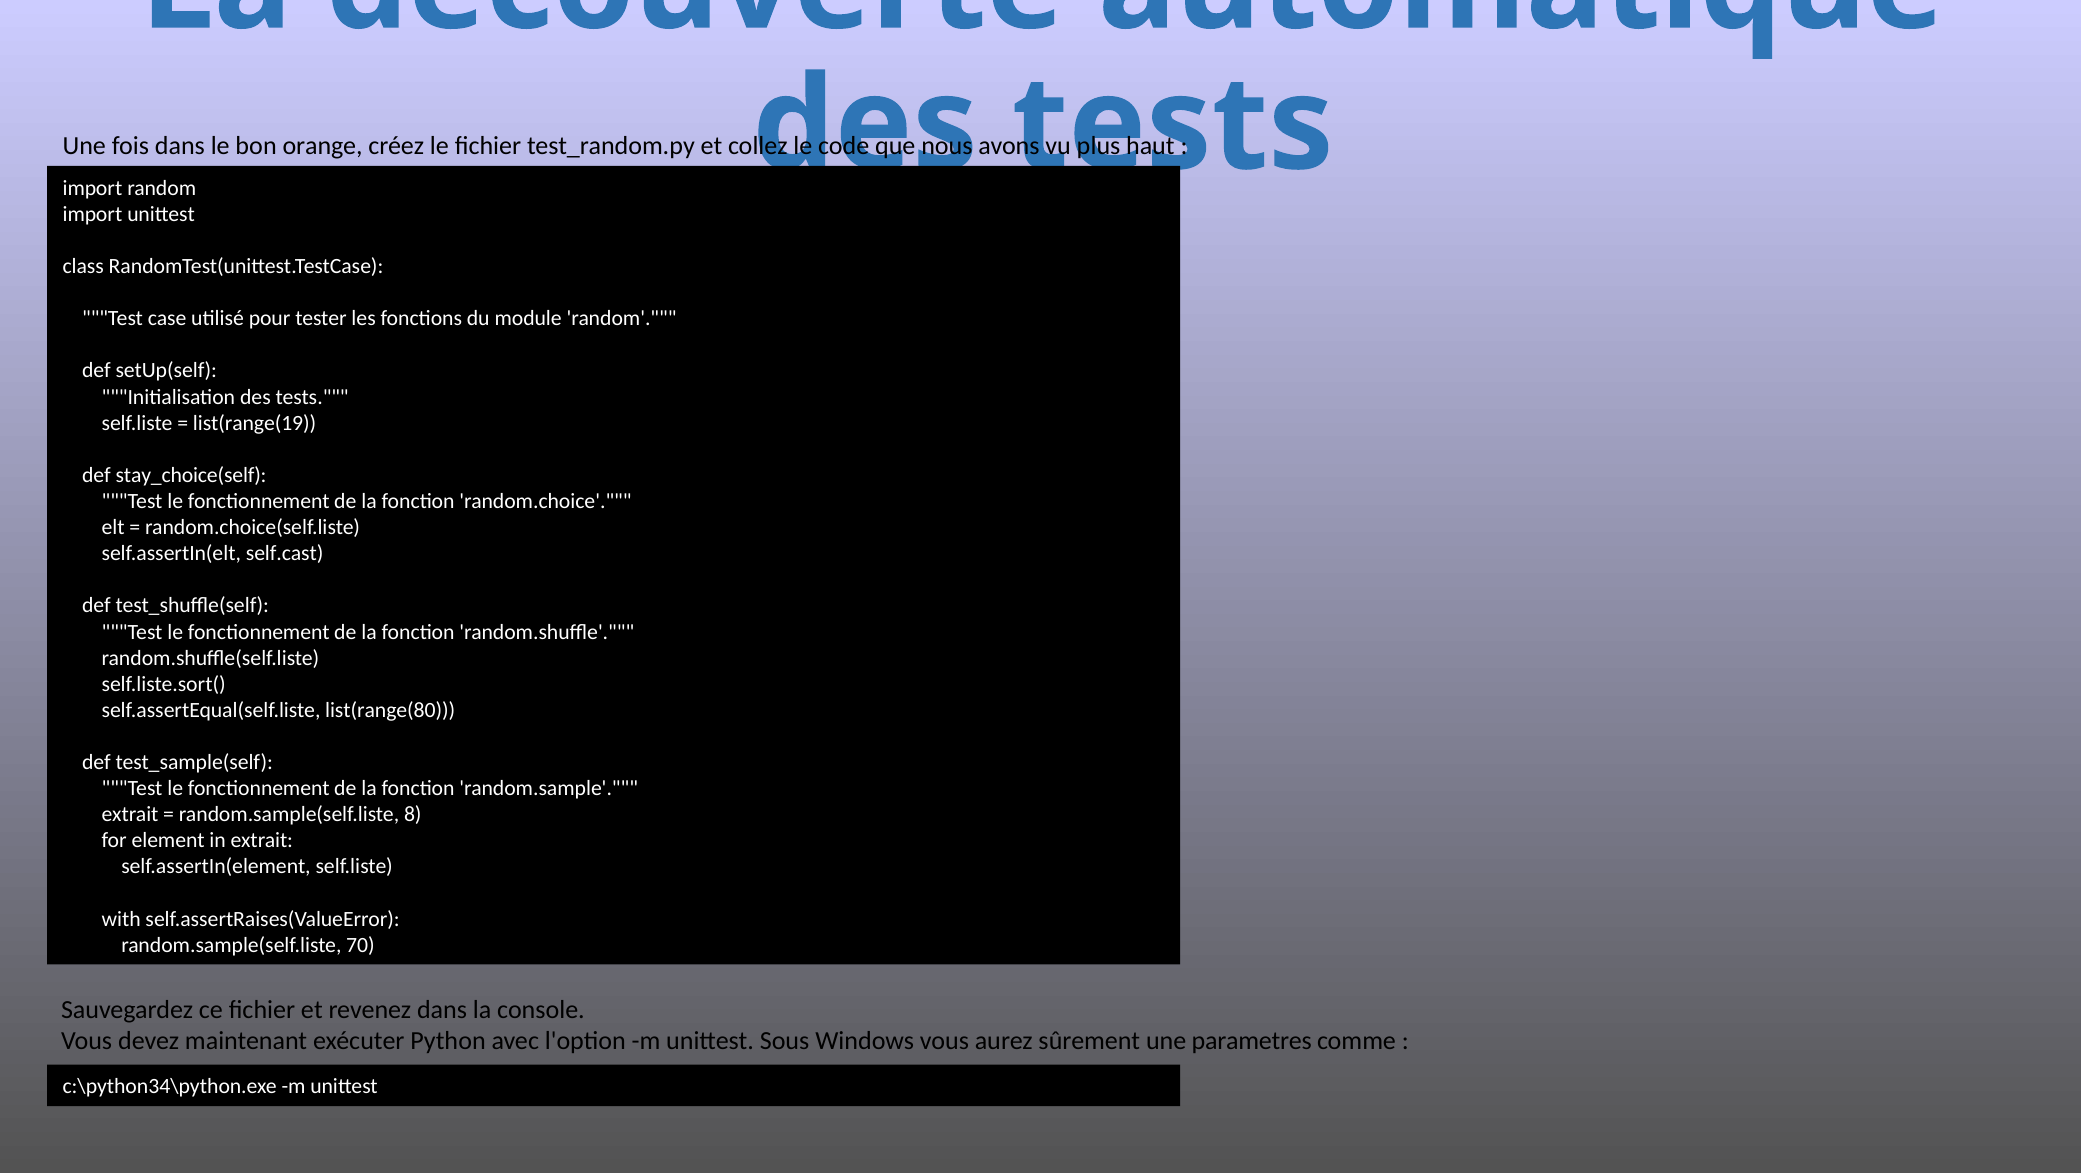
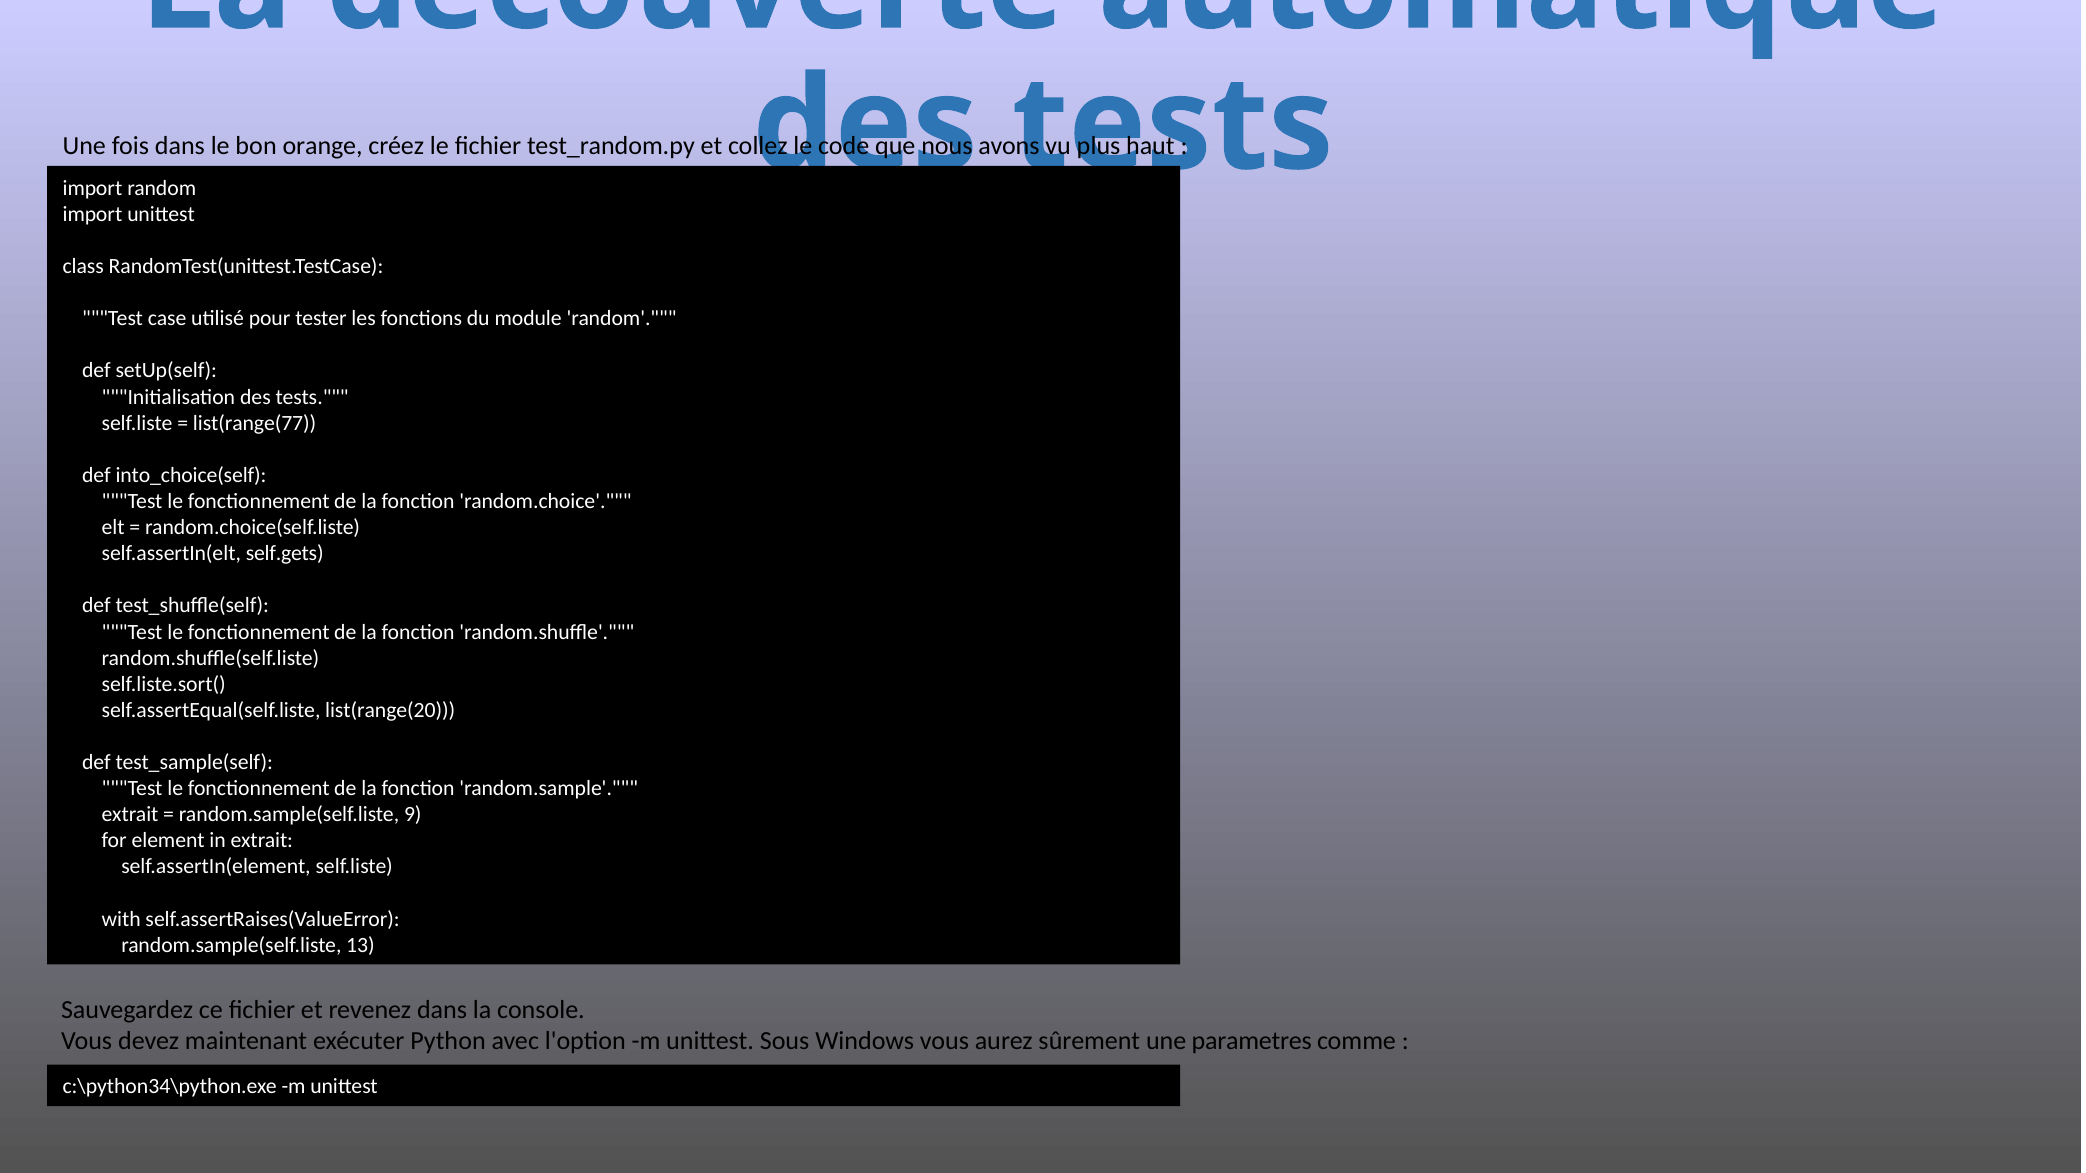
list(range(19: list(range(19 -> list(range(77
stay_choice(self: stay_choice(self -> into_choice(self
self.cast: self.cast -> self.gets
list(range(80: list(range(80 -> list(range(20
8: 8 -> 9
70: 70 -> 13
